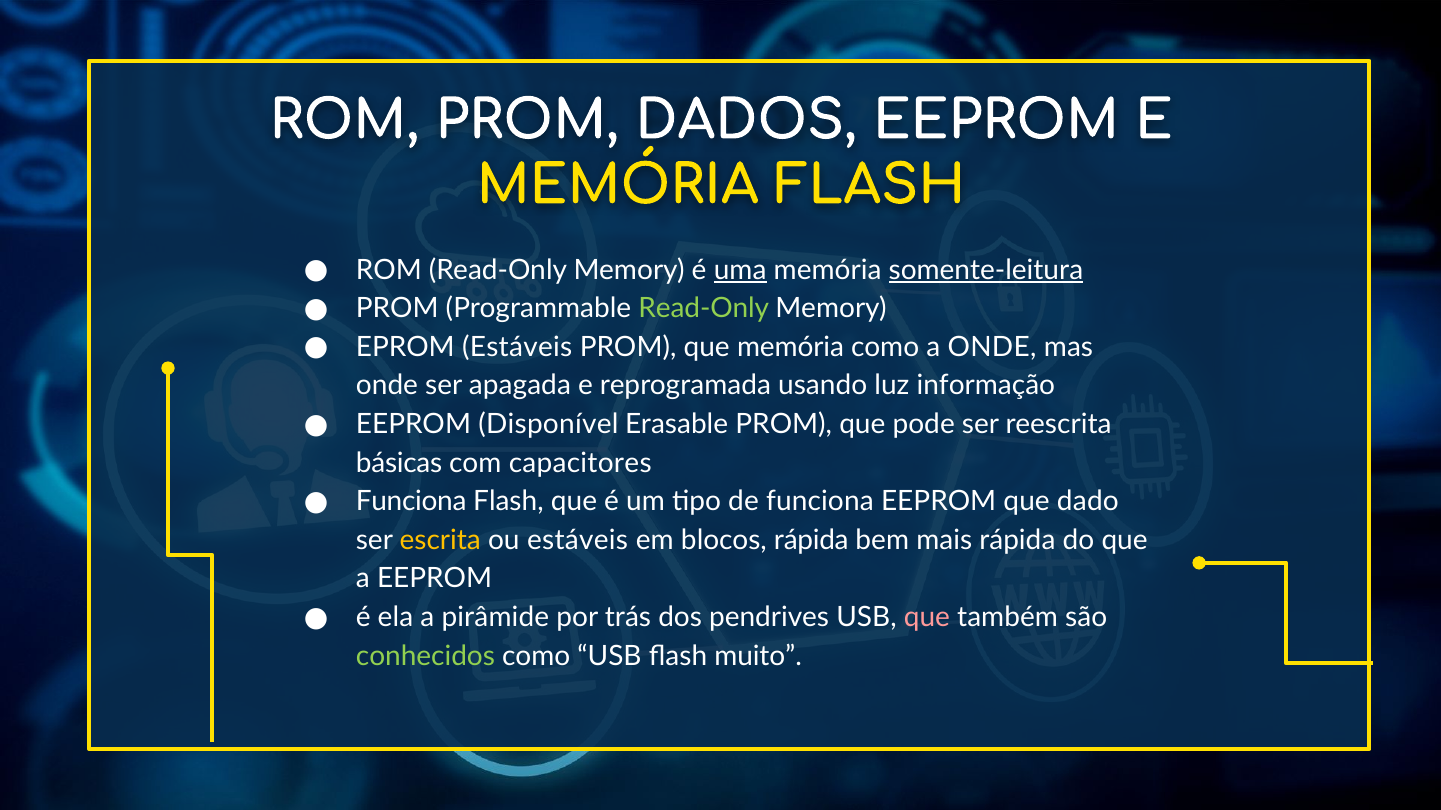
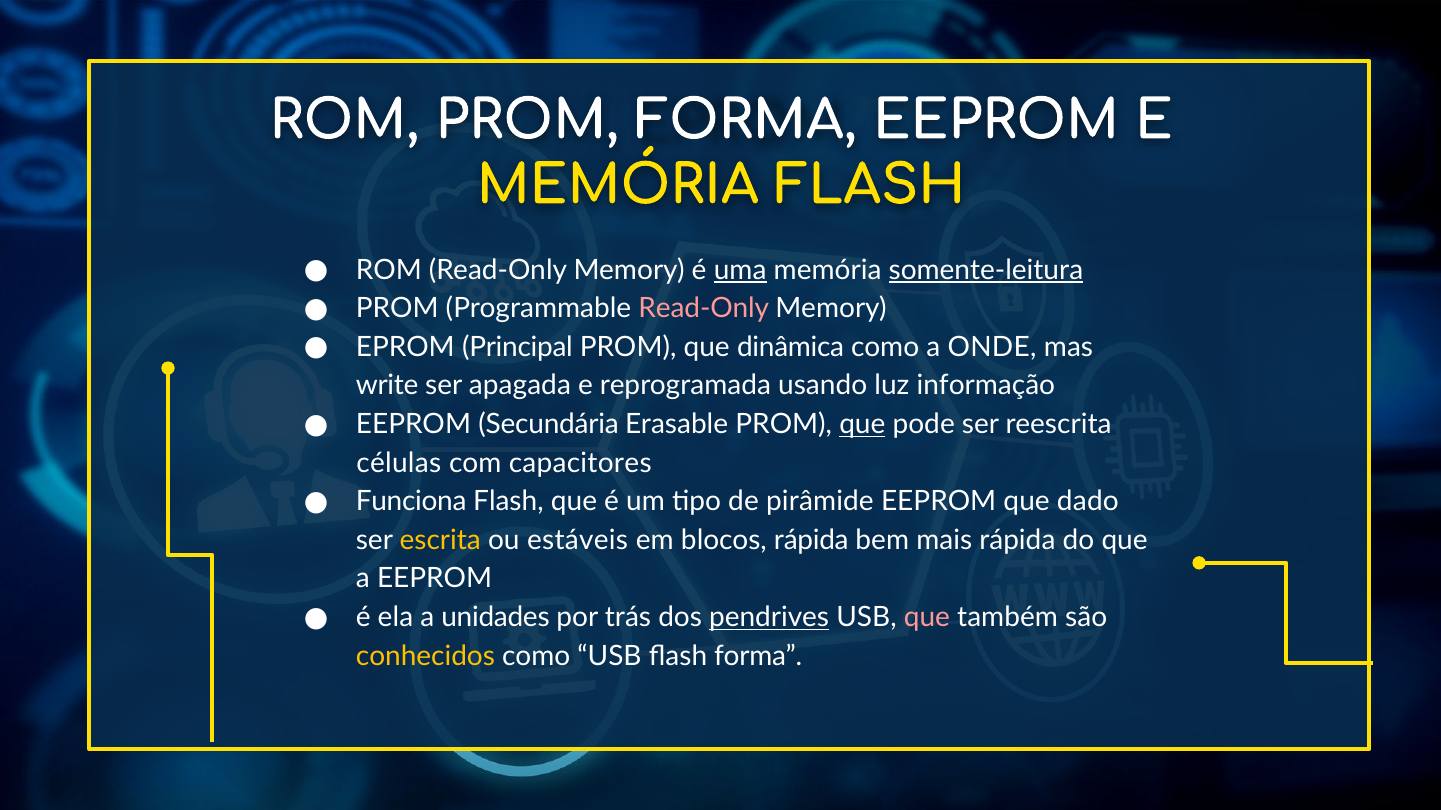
PROM DADOS: DADOS -> FORMA
Read-Only at (704, 309) colour: light green -> pink
EPROM Estáveis: Estáveis -> Principal
que memória: memória -> dinâmica
onde at (387, 386): onde -> write
Disponível: Disponível -> Secundária
que at (862, 425) underline: none -> present
básicas: básicas -> células
de funciona: funciona -> pirâmide
pirâmide: pirâmide -> unidades
pendrives underline: none -> present
conhecidos colour: light green -> yellow
flash muito: muito -> forma
